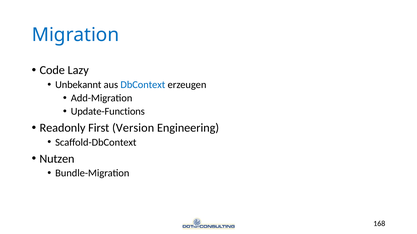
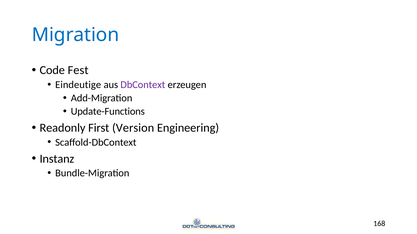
Lazy: Lazy -> Fest
Unbekannt: Unbekannt -> Eindeutige
DbContext colour: blue -> purple
Nutzen: Nutzen -> Instanz
